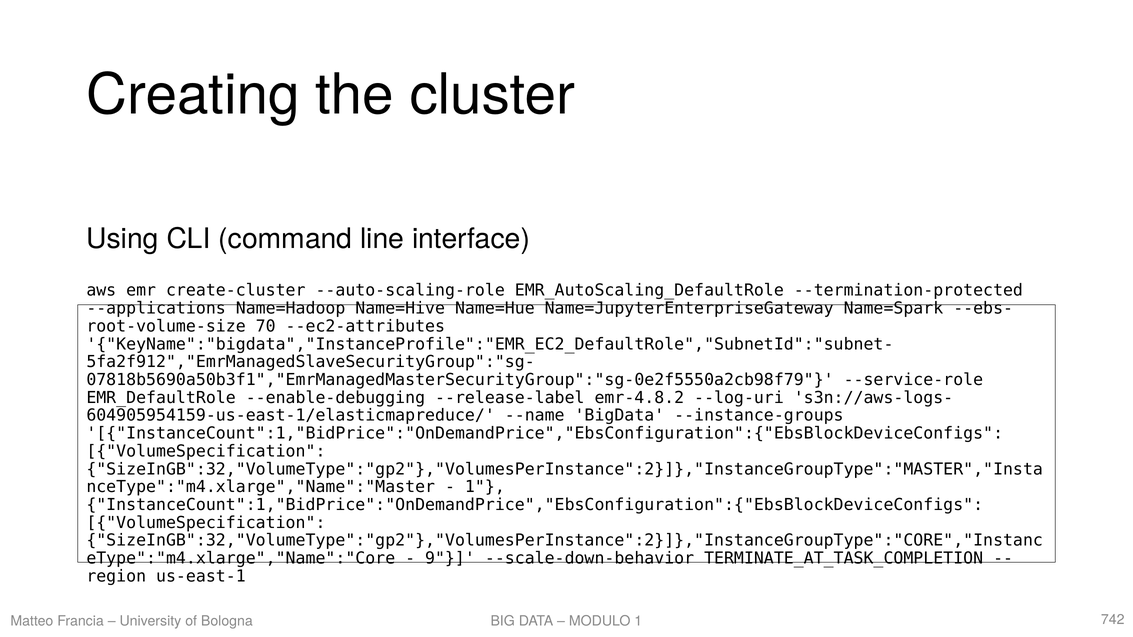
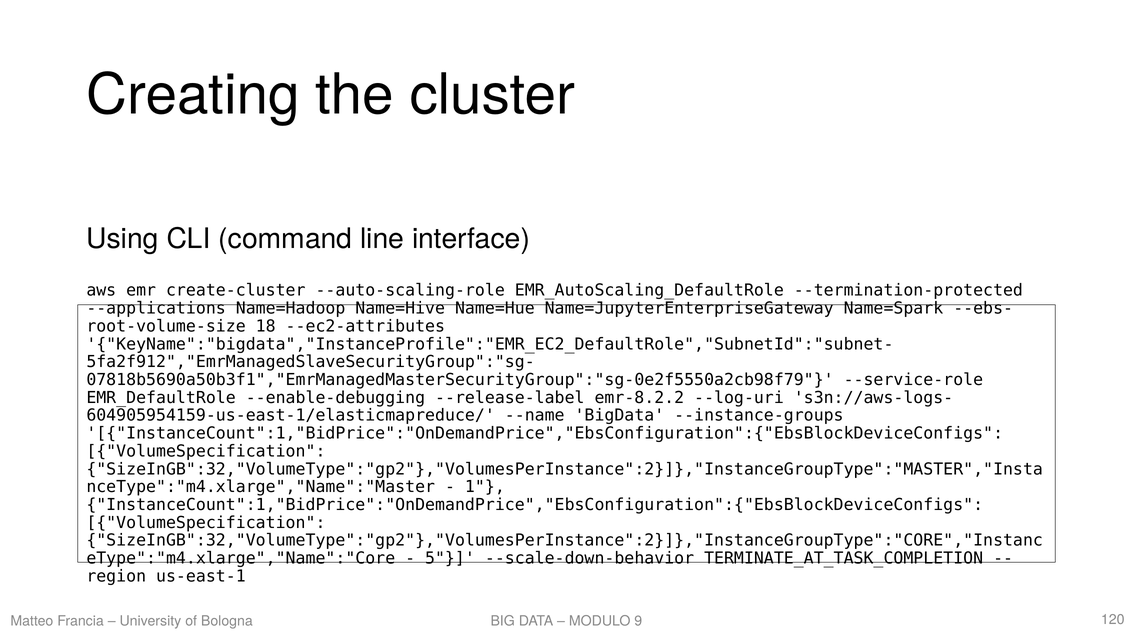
70: 70 -> 18
emr-4.8.2: emr-4.8.2 -> emr-8.2.2
9: 9 -> 5
1 at (638, 621): 1 -> 9
742: 742 -> 120
